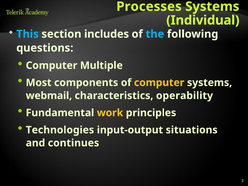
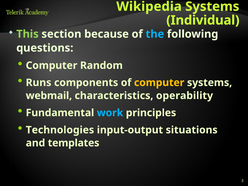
Processes: Processes -> Wikipedia
This colour: light blue -> light green
includes: includes -> because
Multiple: Multiple -> Random
Most: Most -> Runs
work colour: yellow -> light blue
continues: continues -> templates
